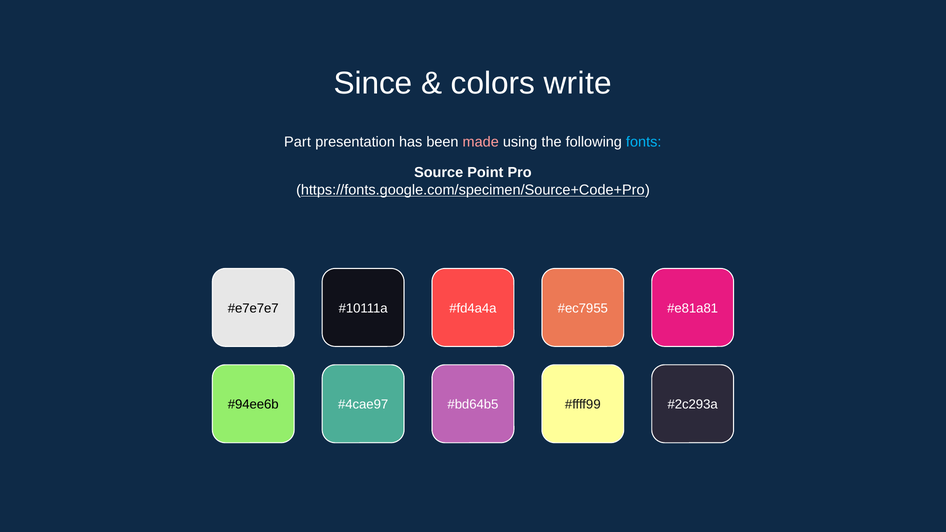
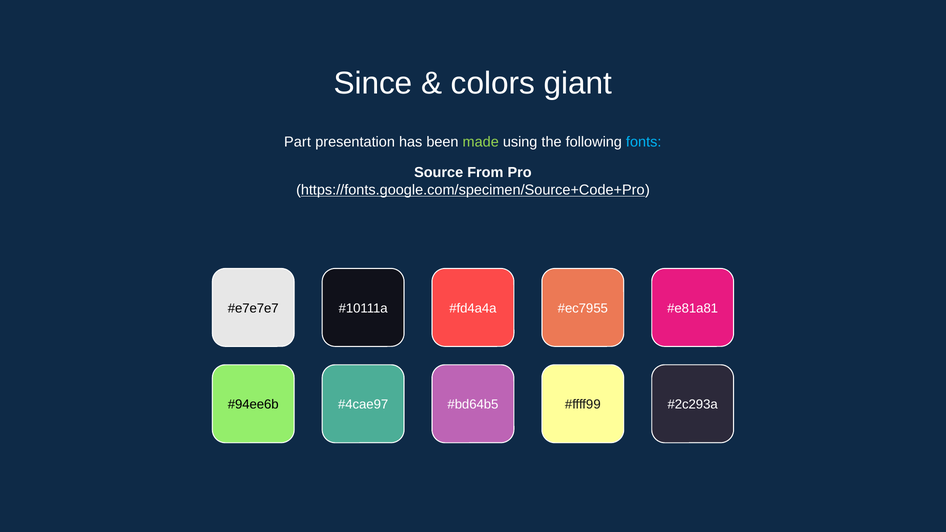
write: write -> giant
made colour: pink -> light green
Point: Point -> From
